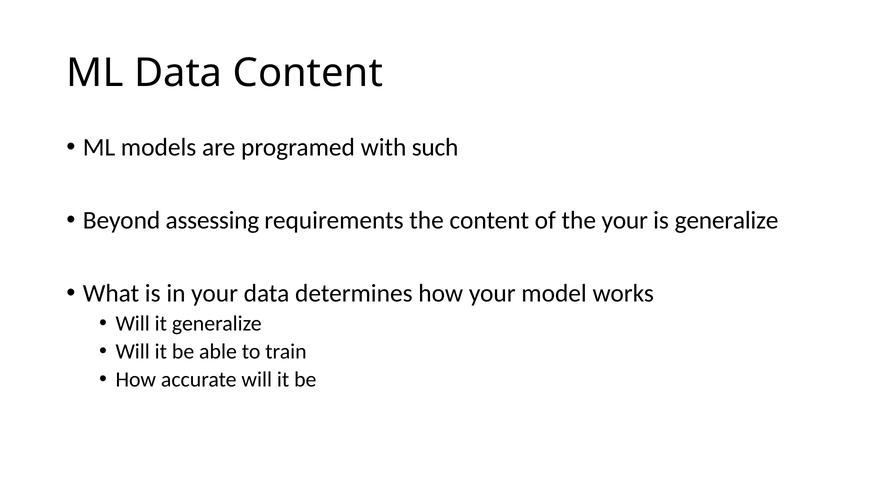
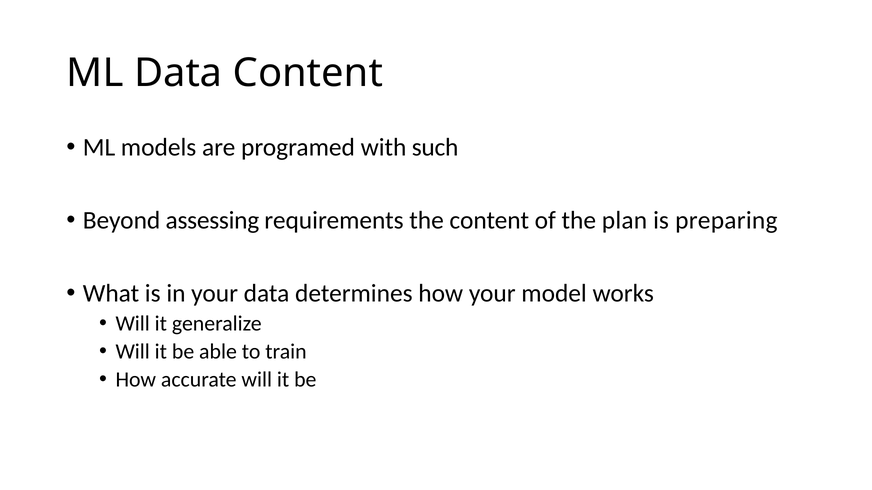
the your: your -> plan
is generalize: generalize -> preparing
